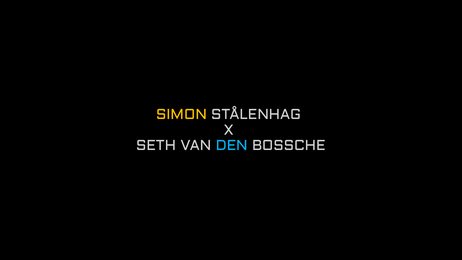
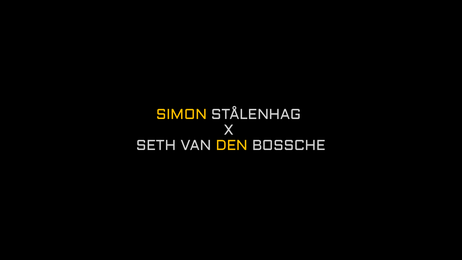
DEN colour: light blue -> yellow
